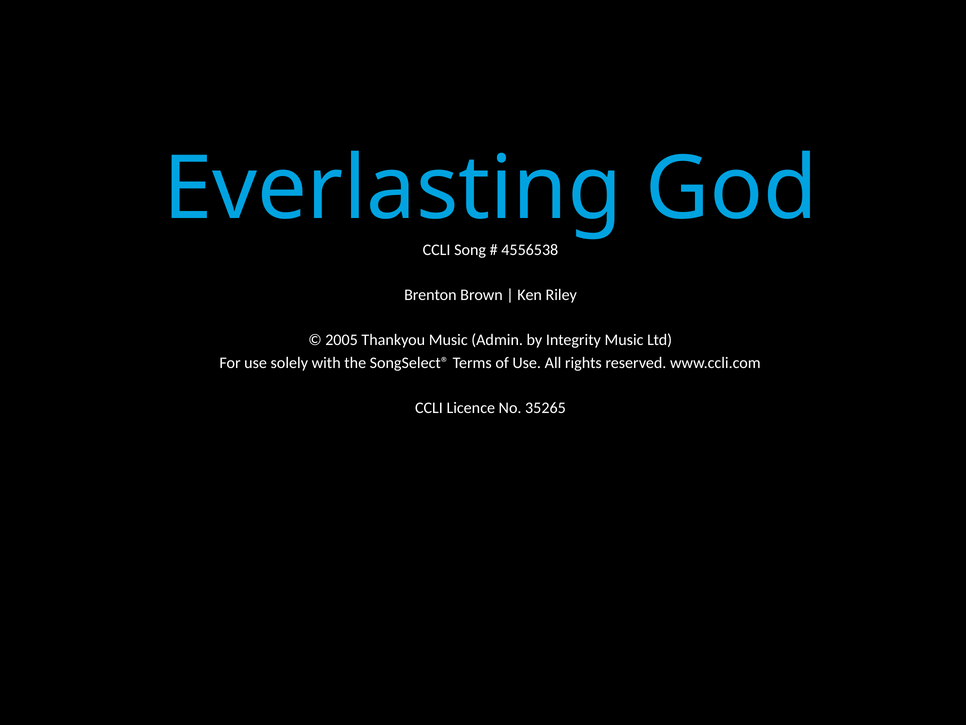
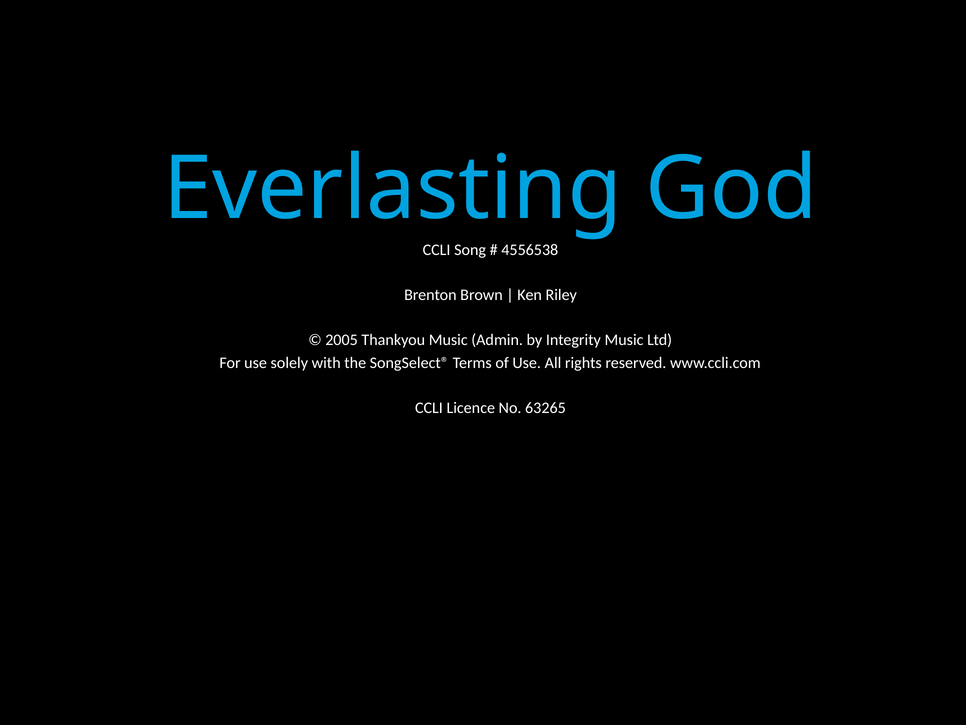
35265: 35265 -> 63265
